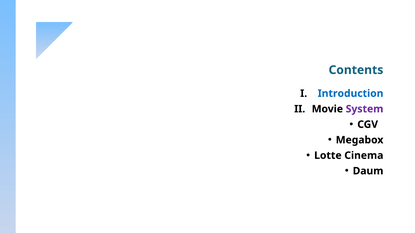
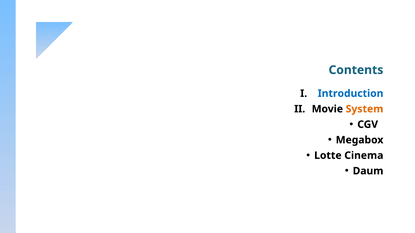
System colour: purple -> orange
